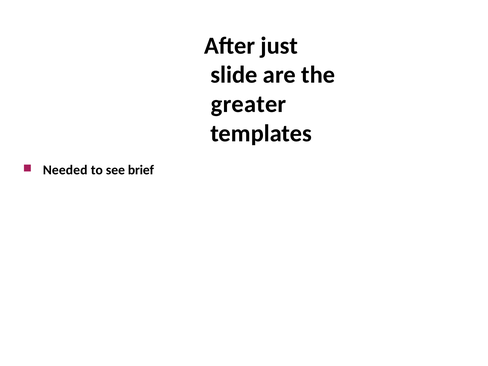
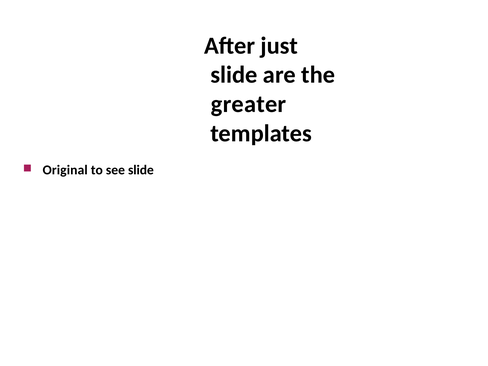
Needed: Needed -> Original
see brief: brief -> slide
